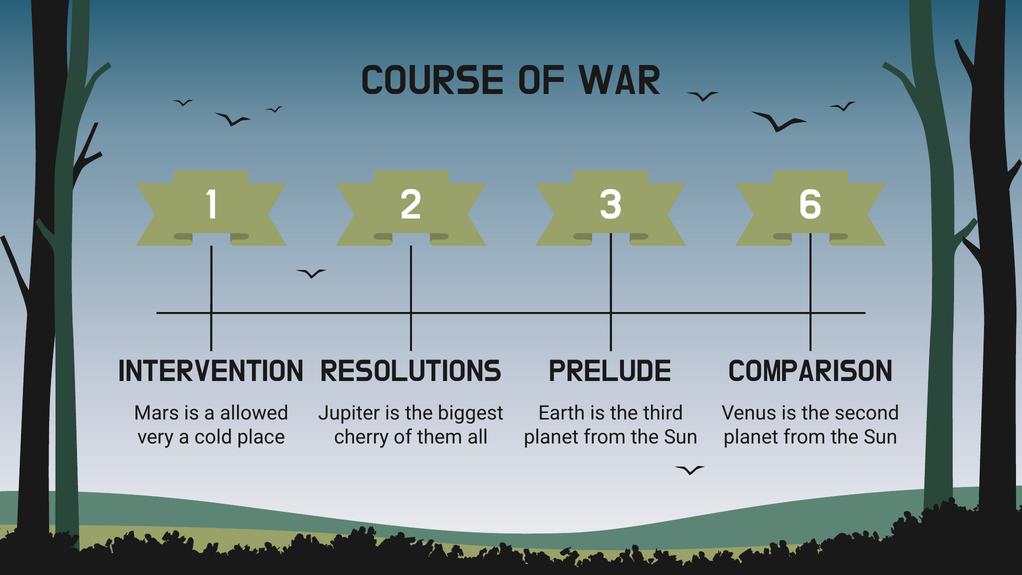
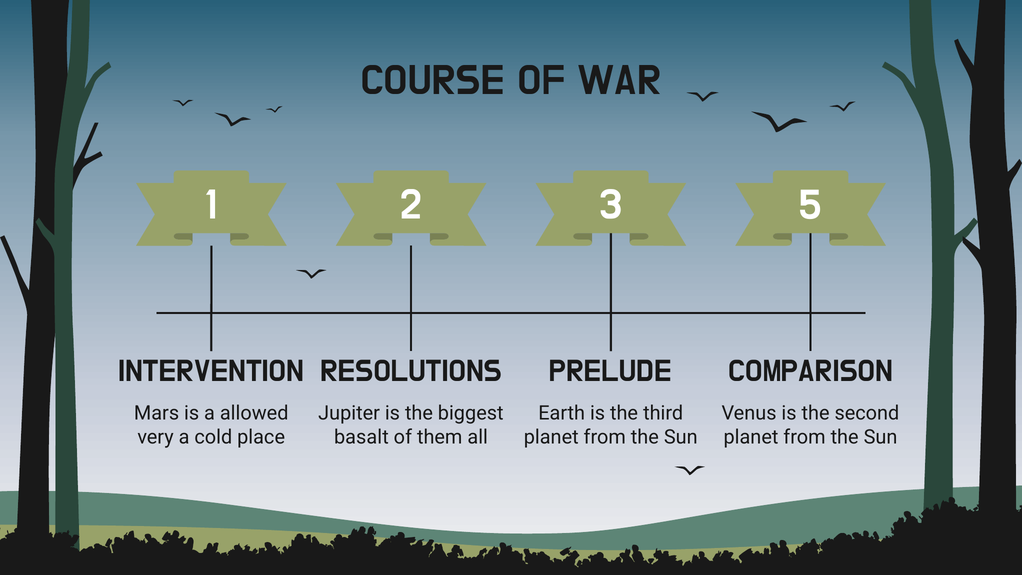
6: 6 -> 5
cherry: cherry -> basalt
